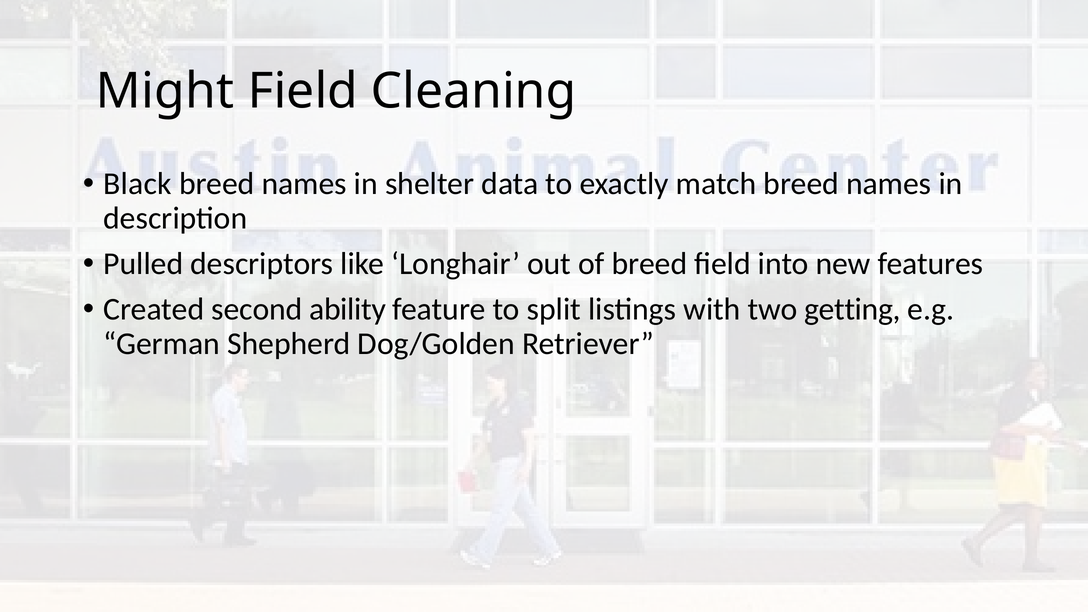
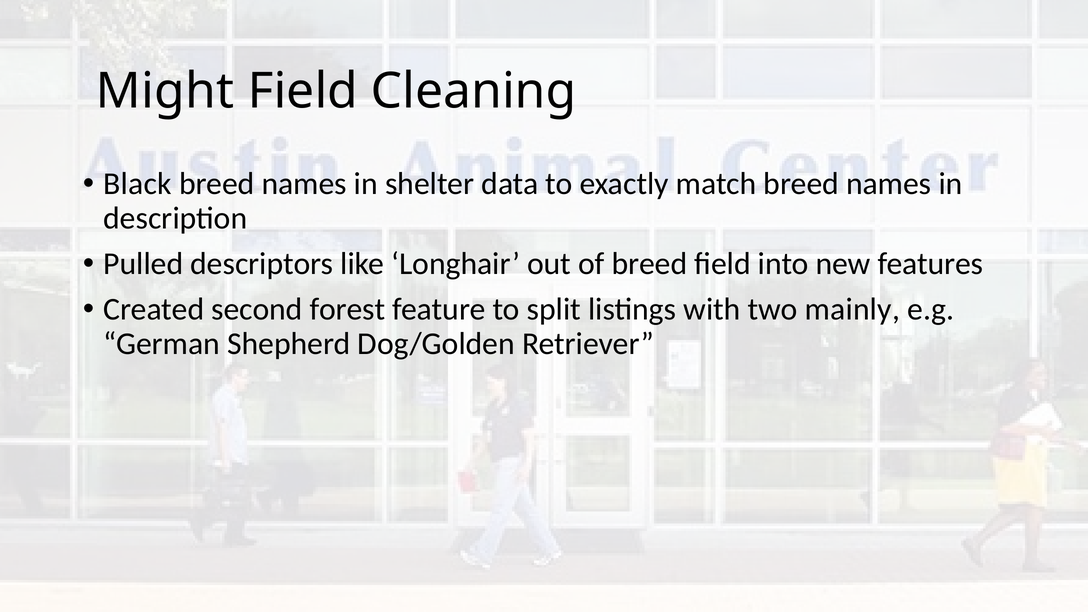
ability: ability -> forest
getting: getting -> mainly
